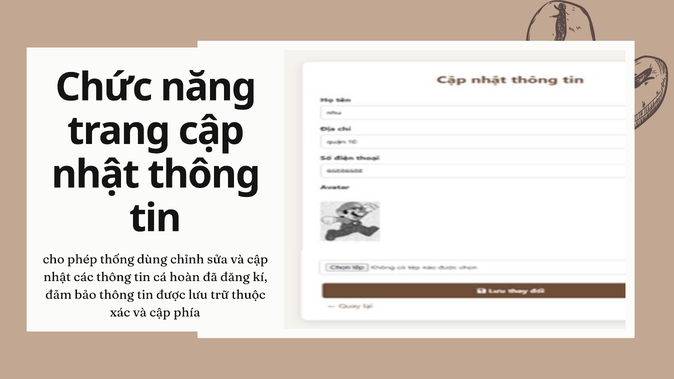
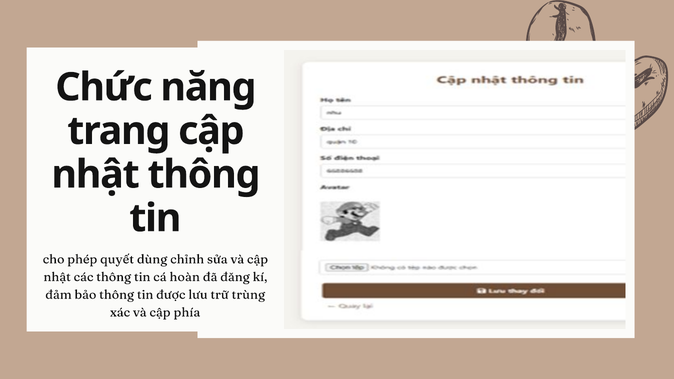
thống: thống -> quyết
thuộc: thuộc -> trùng
